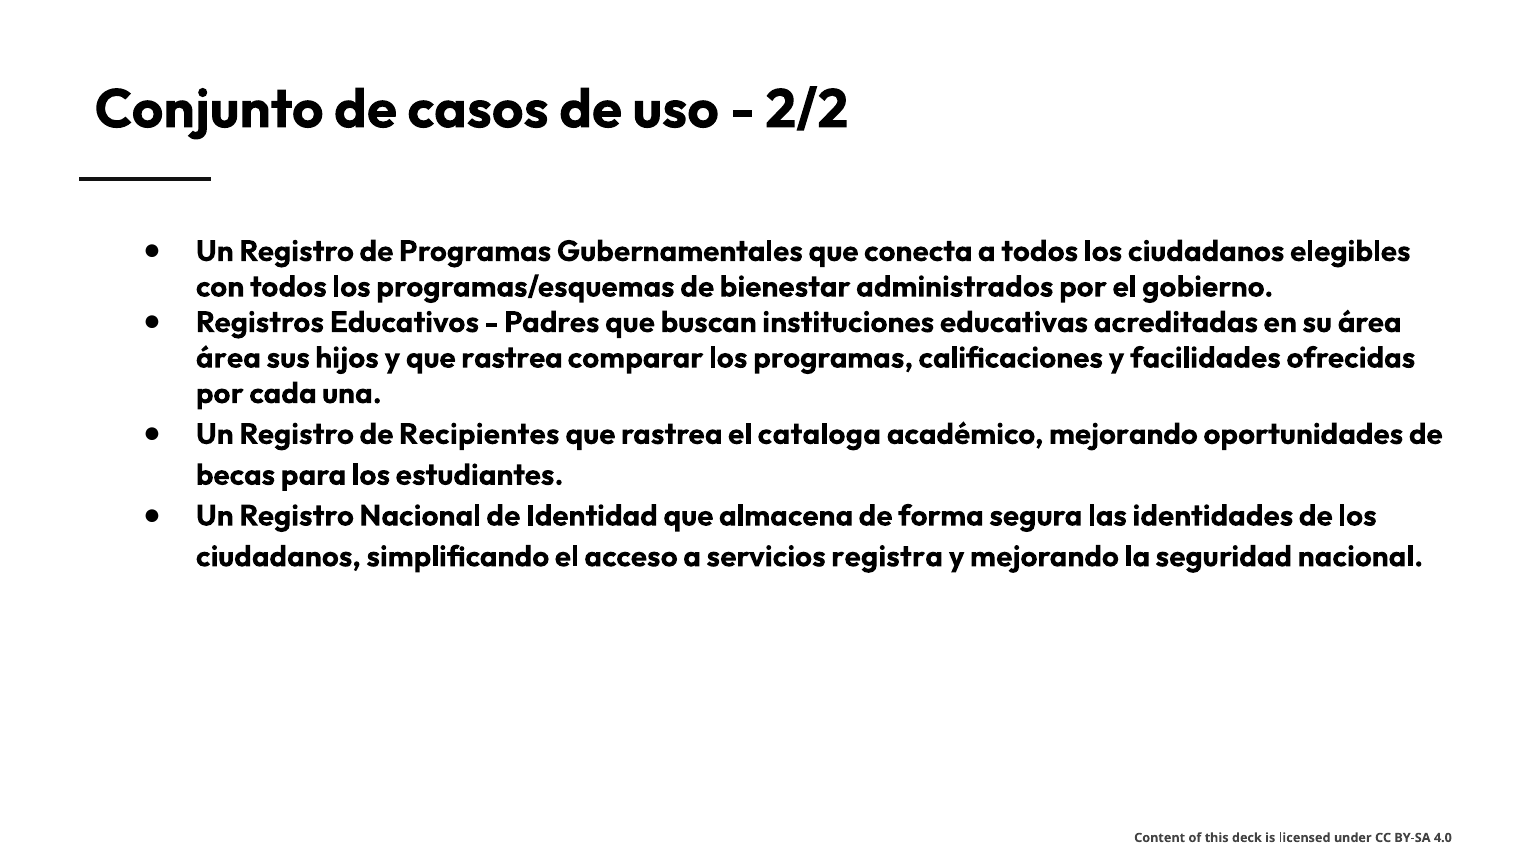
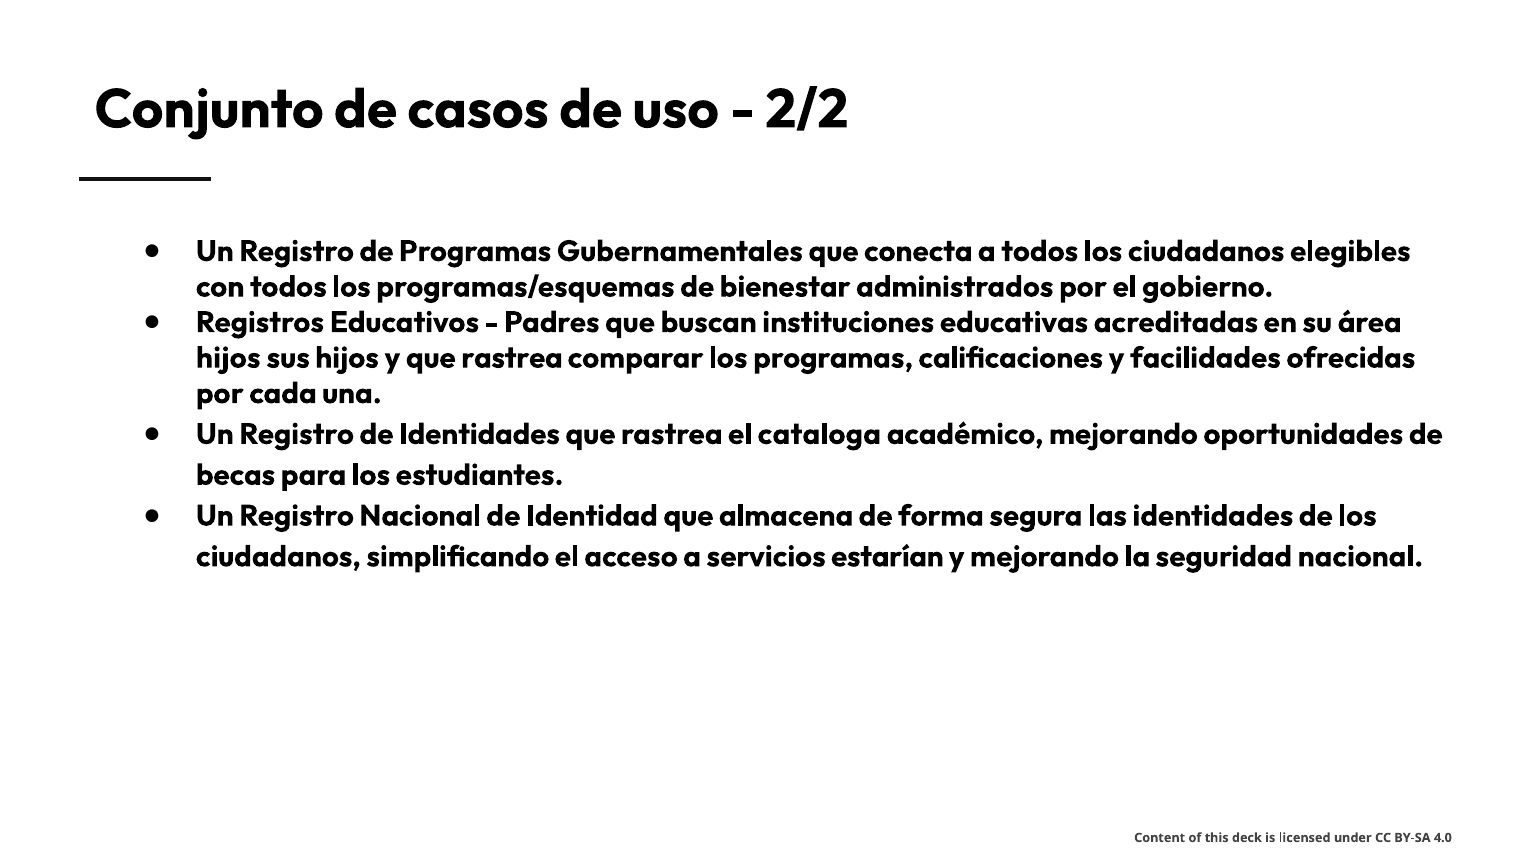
área at (228, 358): área -> hijos
de Recipientes: Recipientes -> Identidades
registra: registra -> estarían
